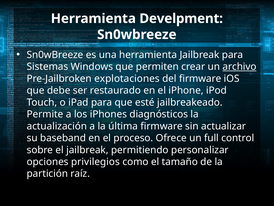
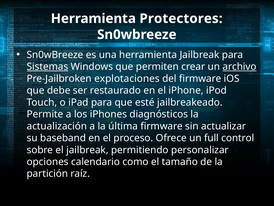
Develpment: Develpment -> Protectores
Sistemas underline: none -> present
privilegios: privilegios -> calendario
